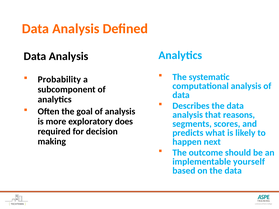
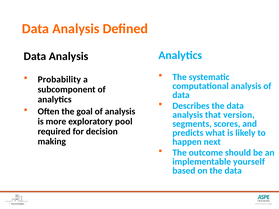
reasons: reasons -> version
does: does -> pool
